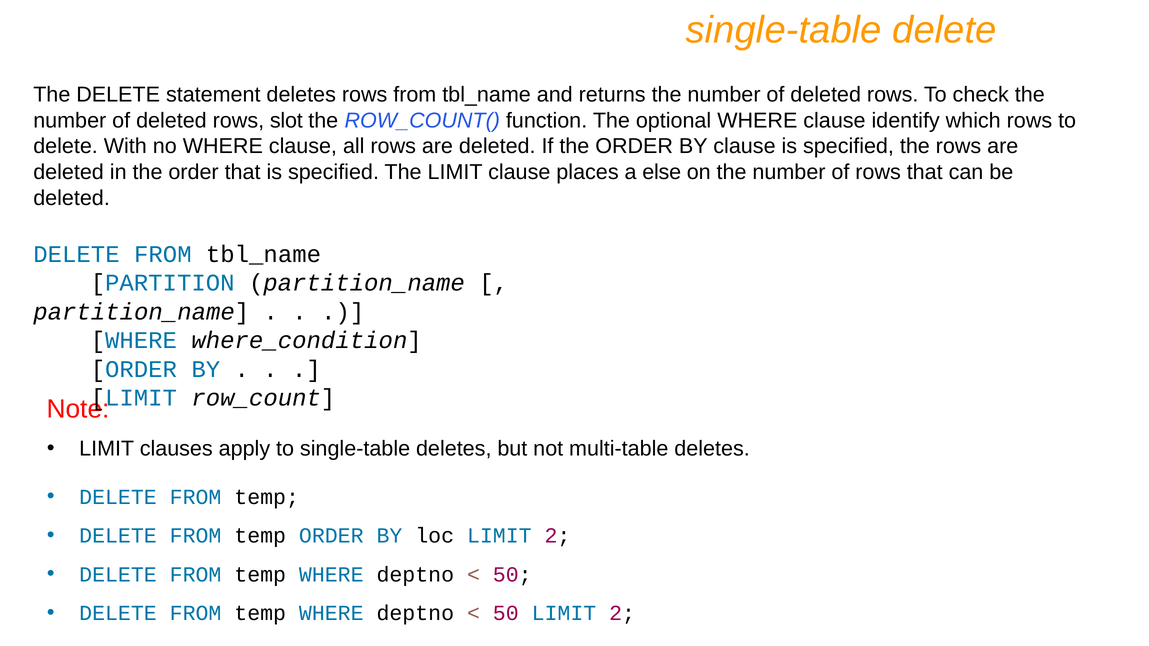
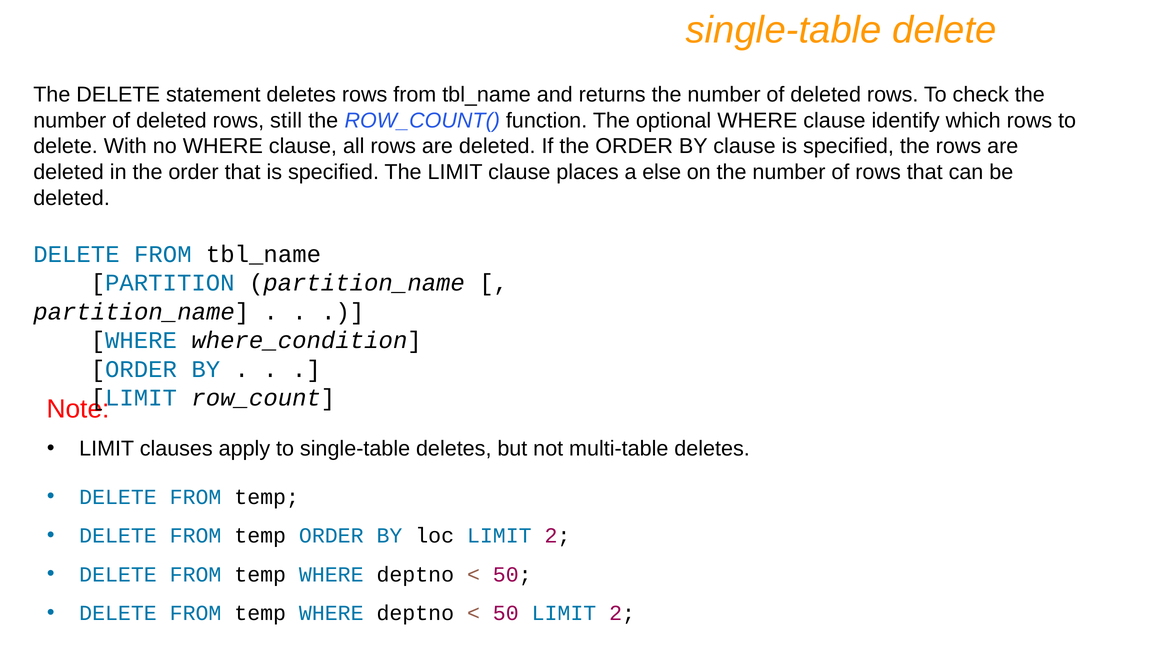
slot: slot -> still
